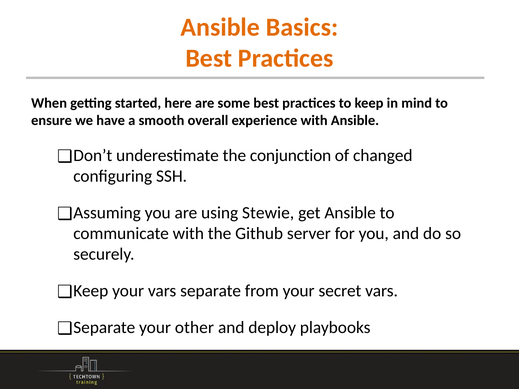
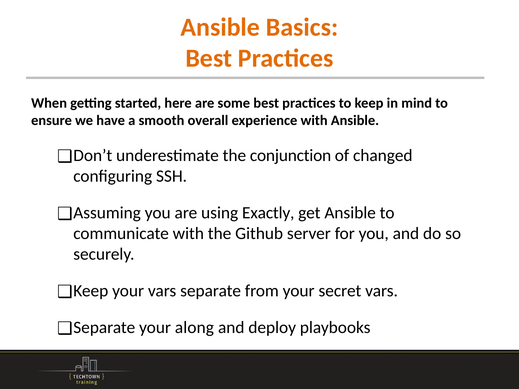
Stewie: Stewie -> Exactly
other: other -> along
